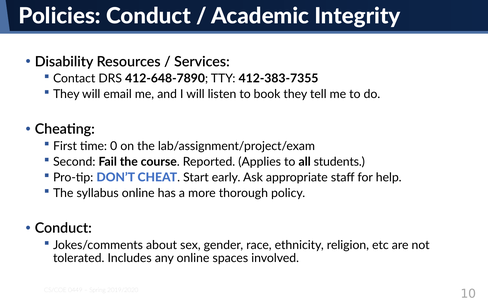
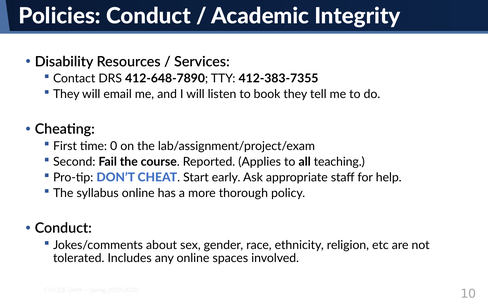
students: students -> teaching
